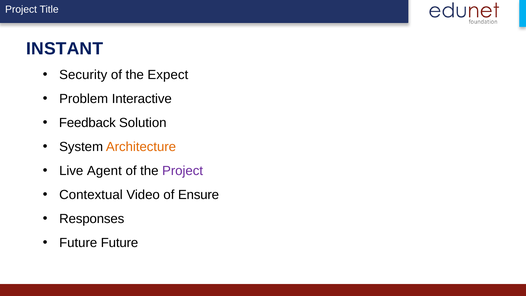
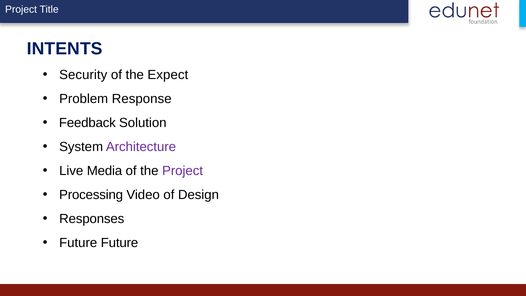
INSTANT: INSTANT -> INTENTS
Interactive: Interactive -> Response
Architecture colour: orange -> purple
Agent: Agent -> Media
Contextual: Contextual -> Processing
Ensure: Ensure -> Design
